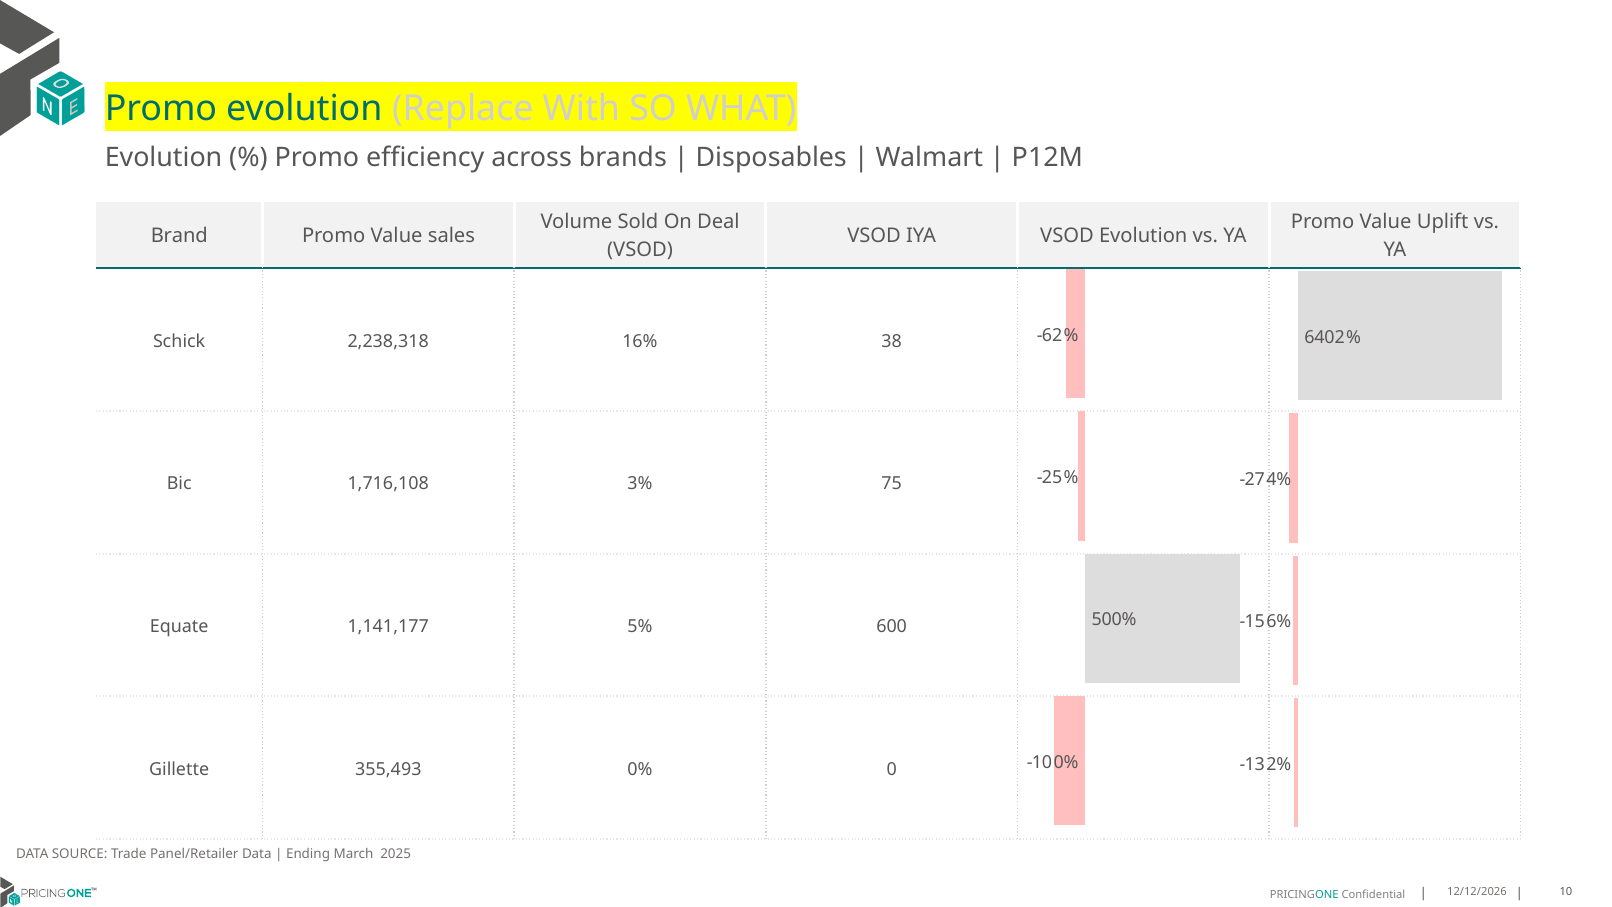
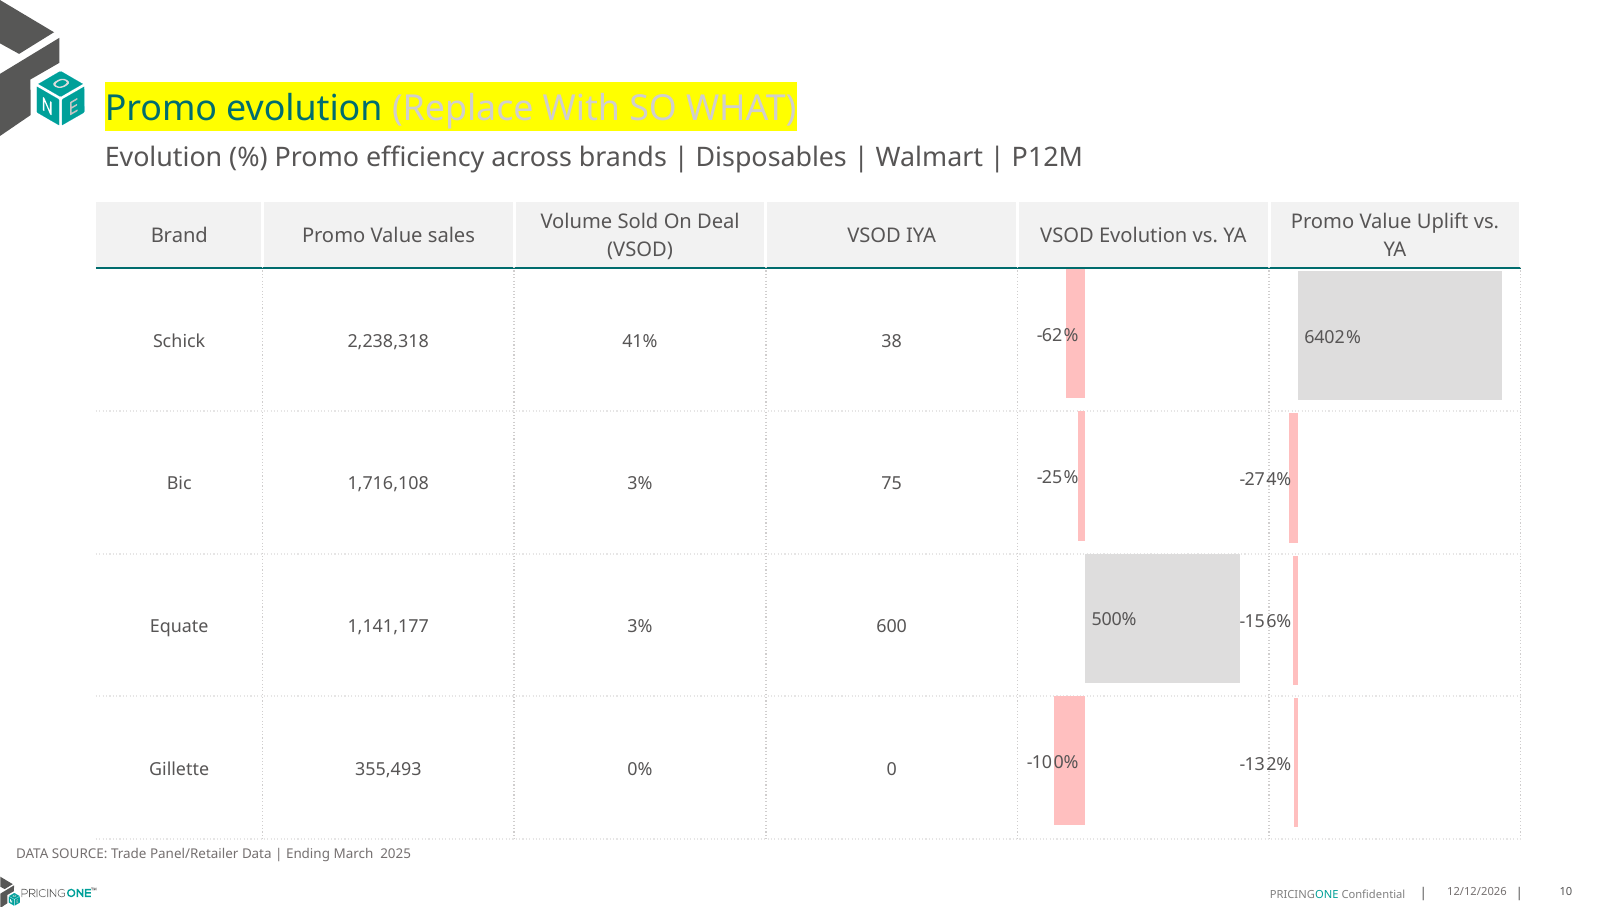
16%: 16% -> 41%
1,141,177 5%: 5% -> 3%
